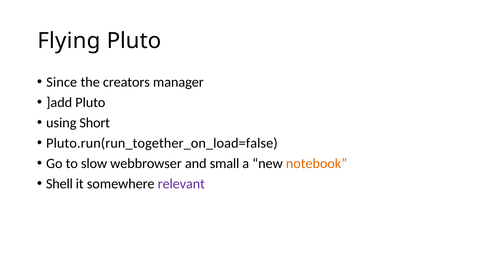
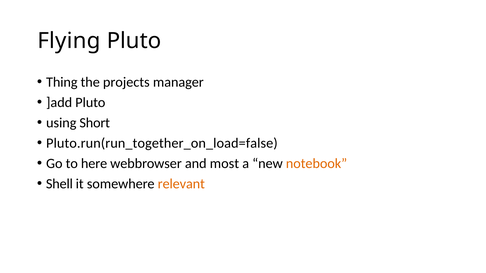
Since: Since -> Thing
creators: creators -> projects
slow: slow -> here
small: small -> most
relevant colour: purple -> orange
